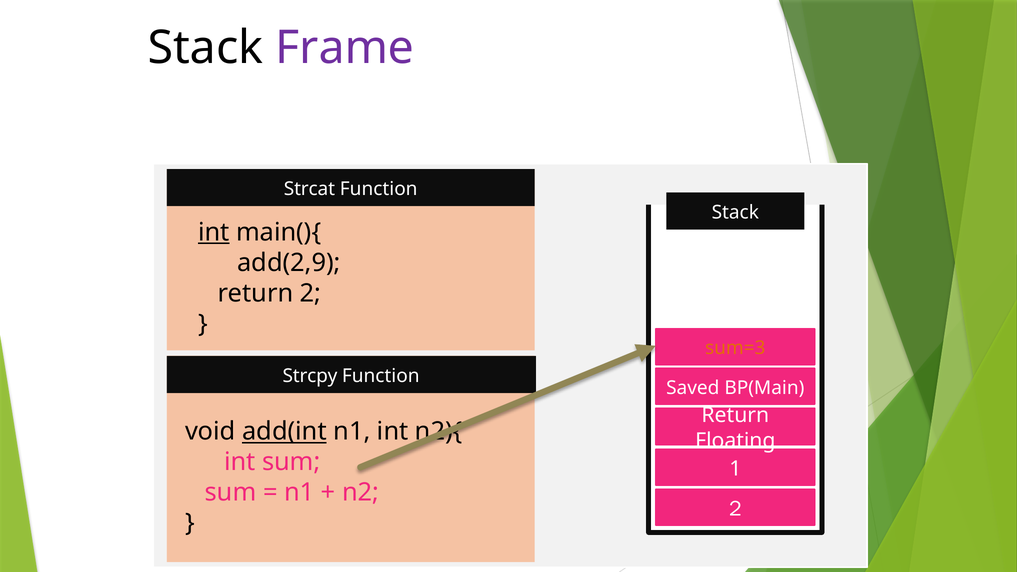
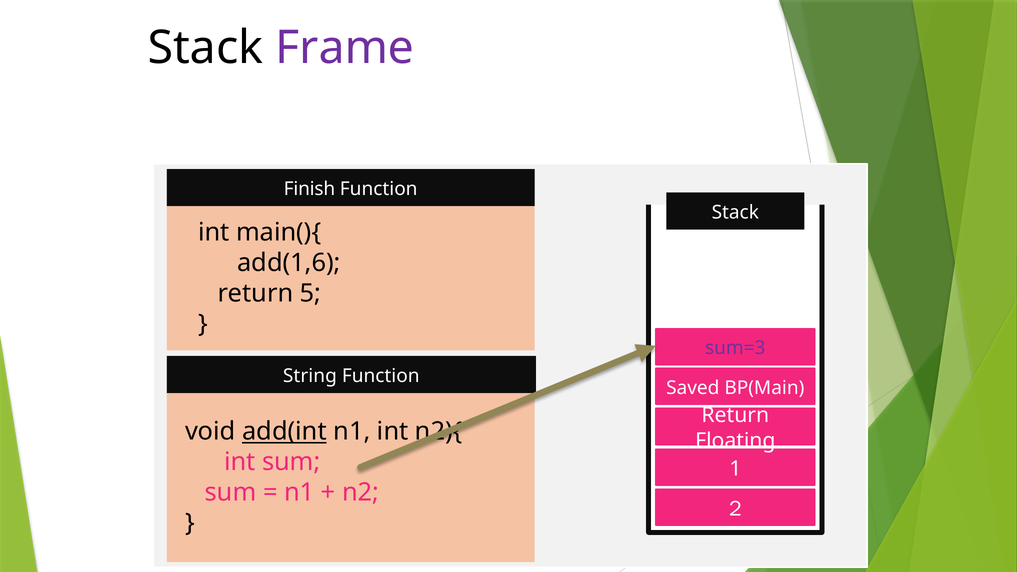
Strcat: Strcat -> Finish
int at (214, 233) underline: present -> none
add(2,9: add(2,9 -> add(1,6
2: 2 -> 5
sum=3 colour: orange -> purple
Strcpy: Strcpy -> String
